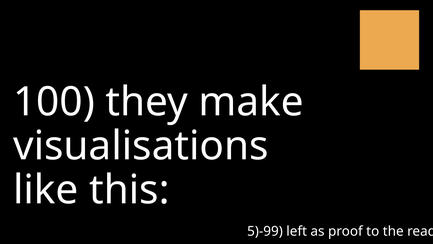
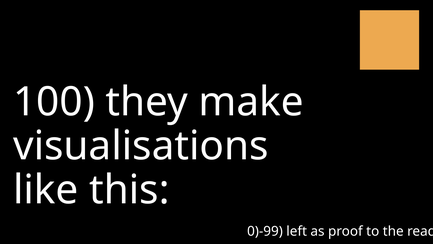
5)-99: 5)-99 -> 0)-99
